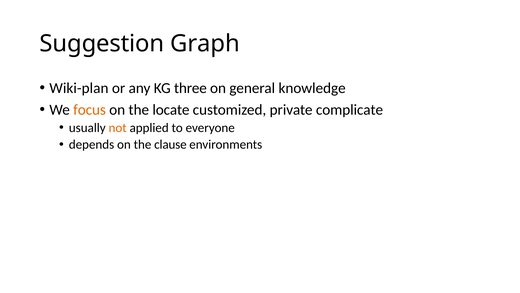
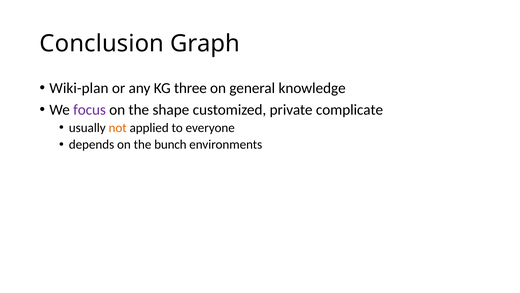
Suggestion: Suggestion -> Conclusion
focus colour: orange -> purple
locate: locate -> shape
clause: clause -> bunch
